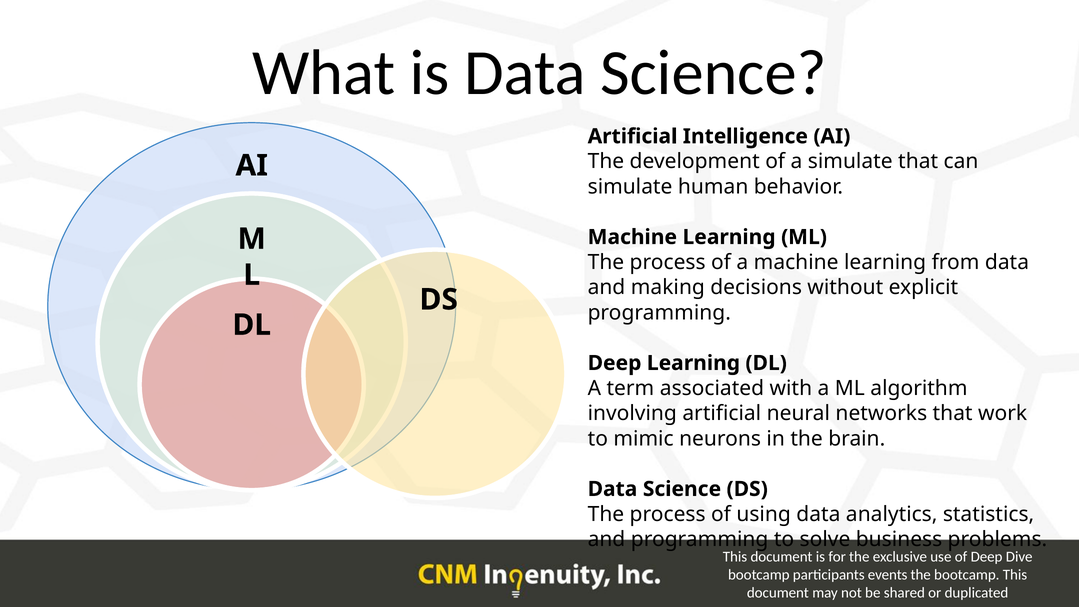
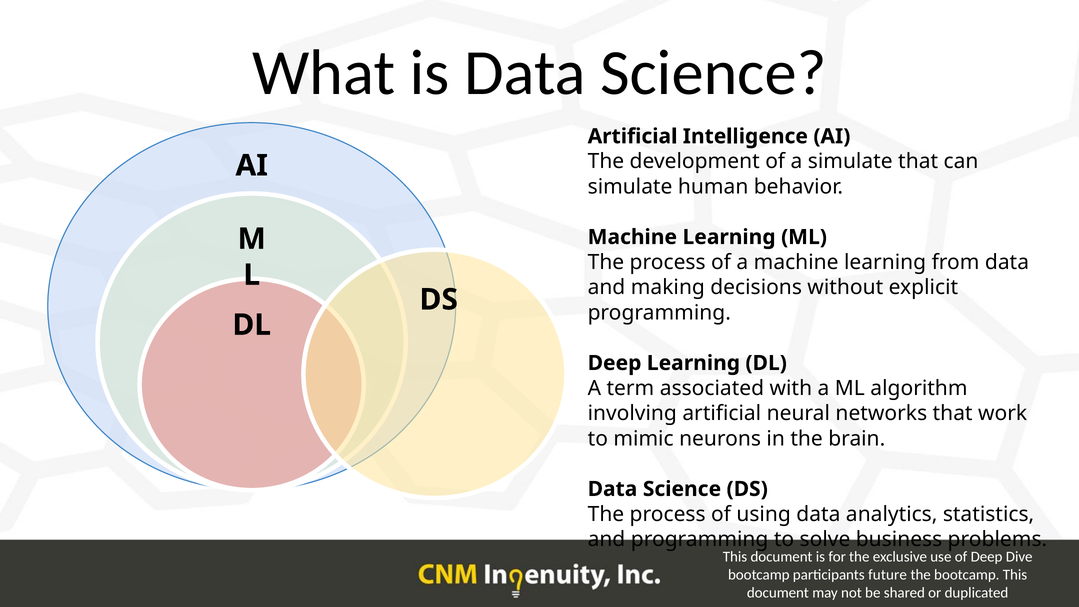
events: events -> future
